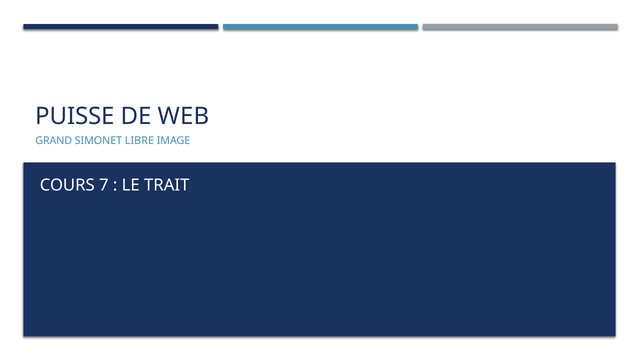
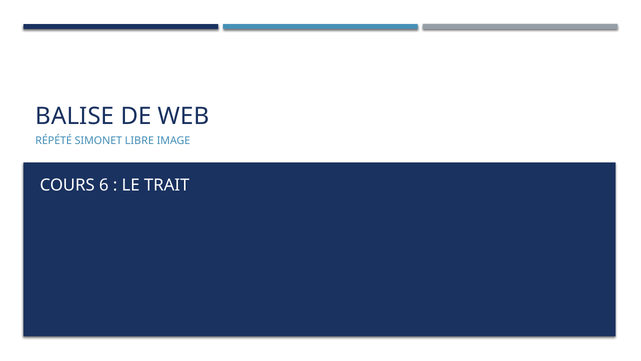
PUISSE: PUISSE -> BALISE
GRAND: GRAND -> RÉPÉTÉ
7: 7 -> 6
